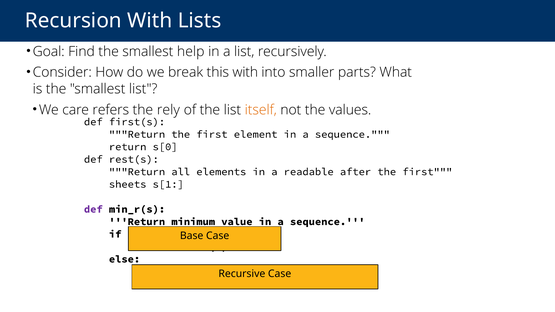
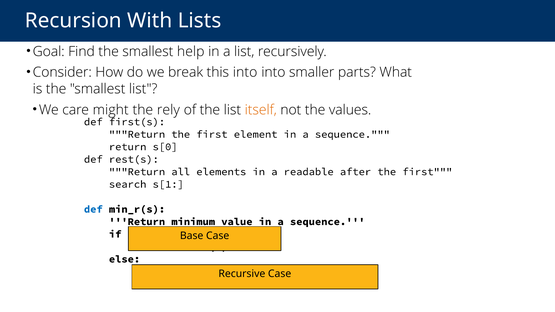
this with: with -> into
refers: refers -> might
sheets: sheets -> search
def at (93, 209) colour: purple -> blue
